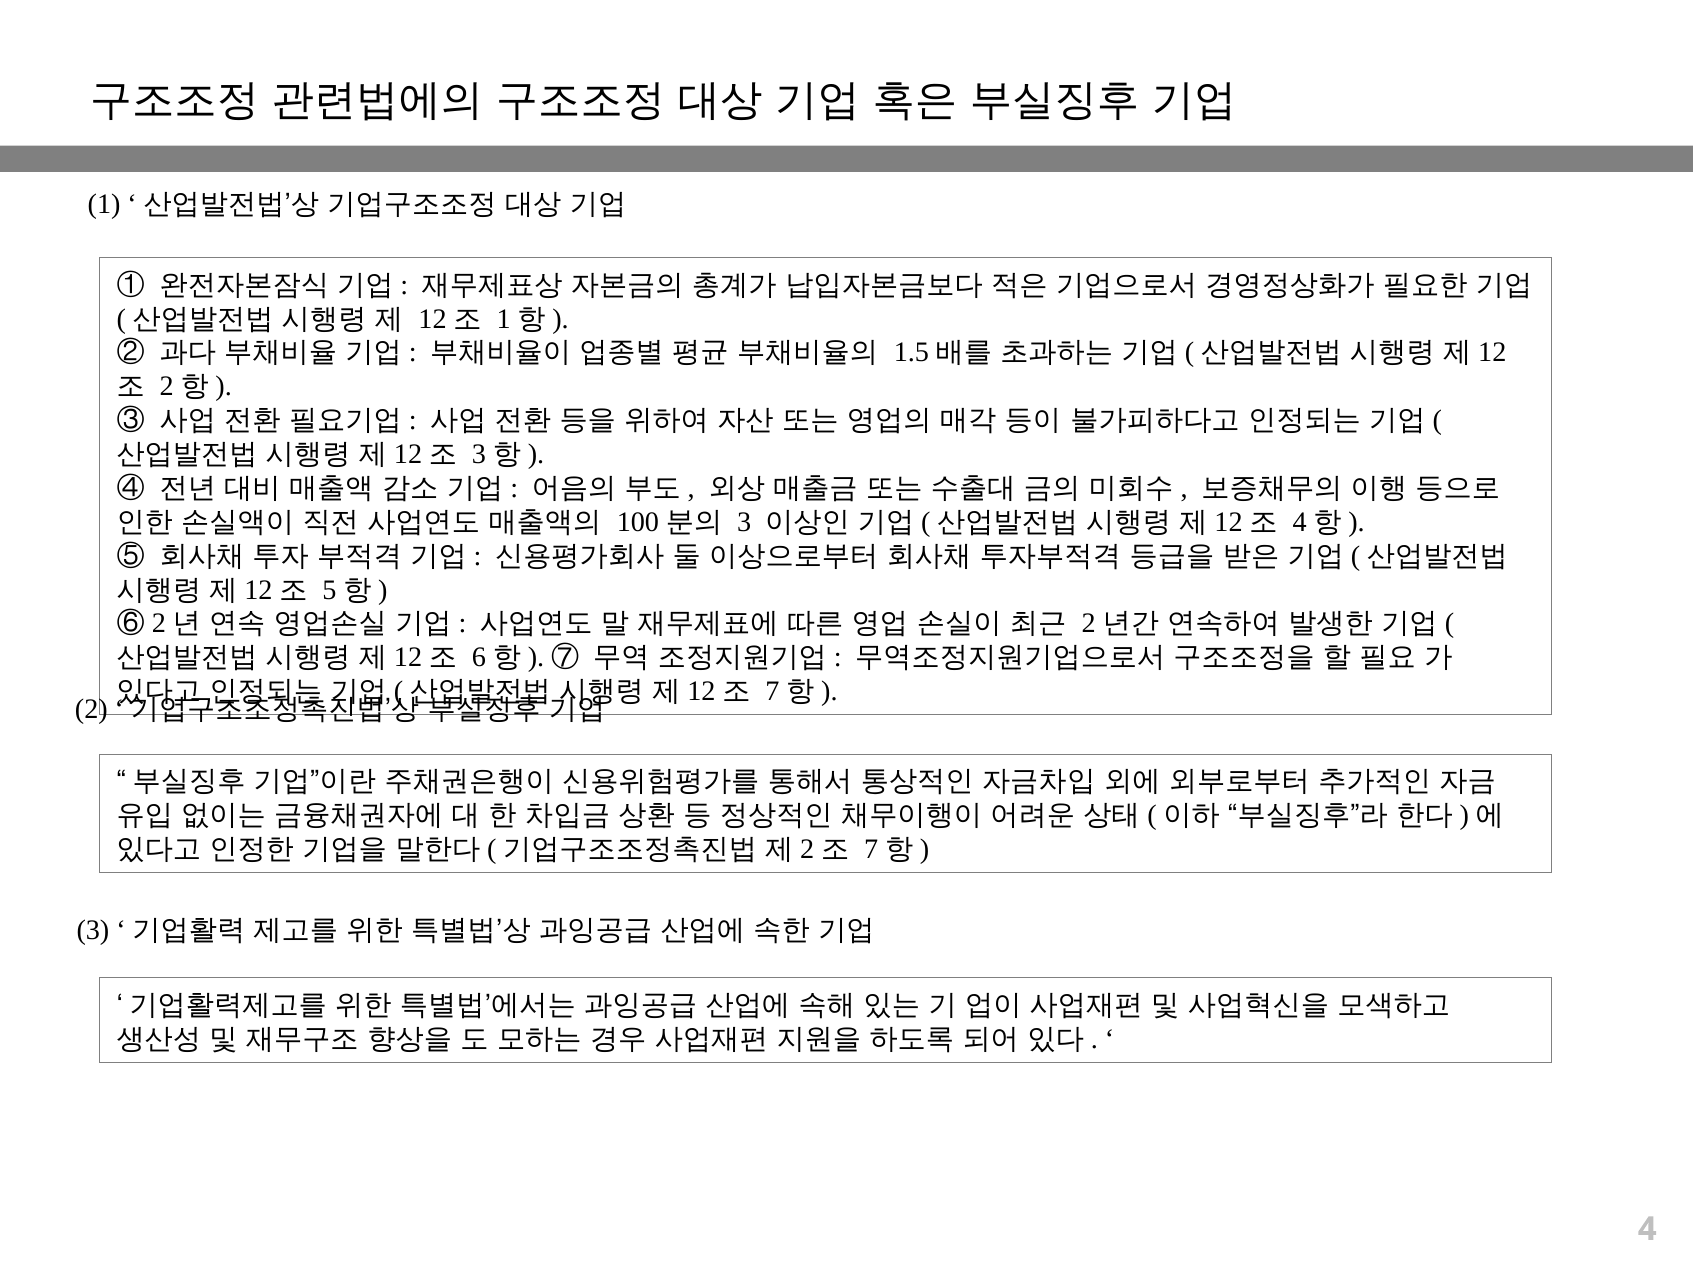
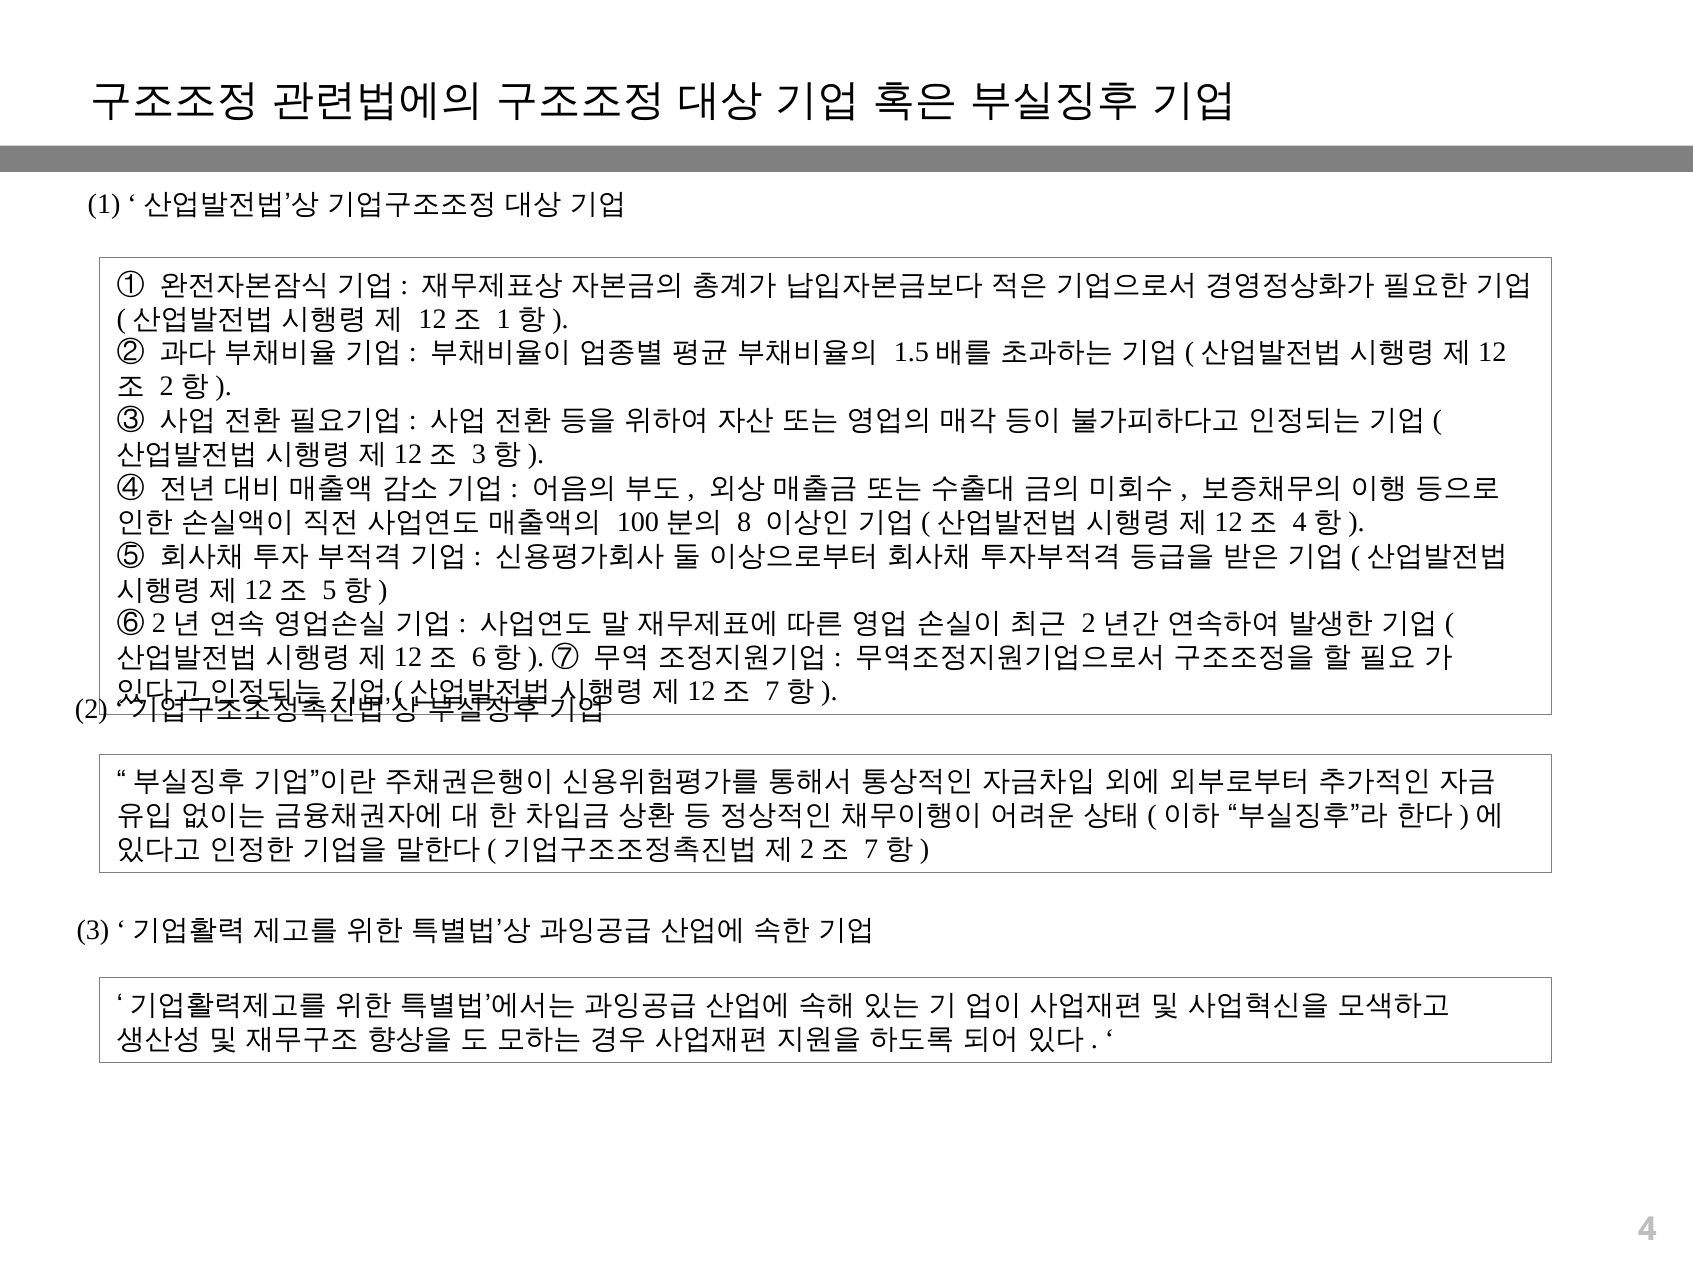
3 at (744, 522): 3 -> 8
